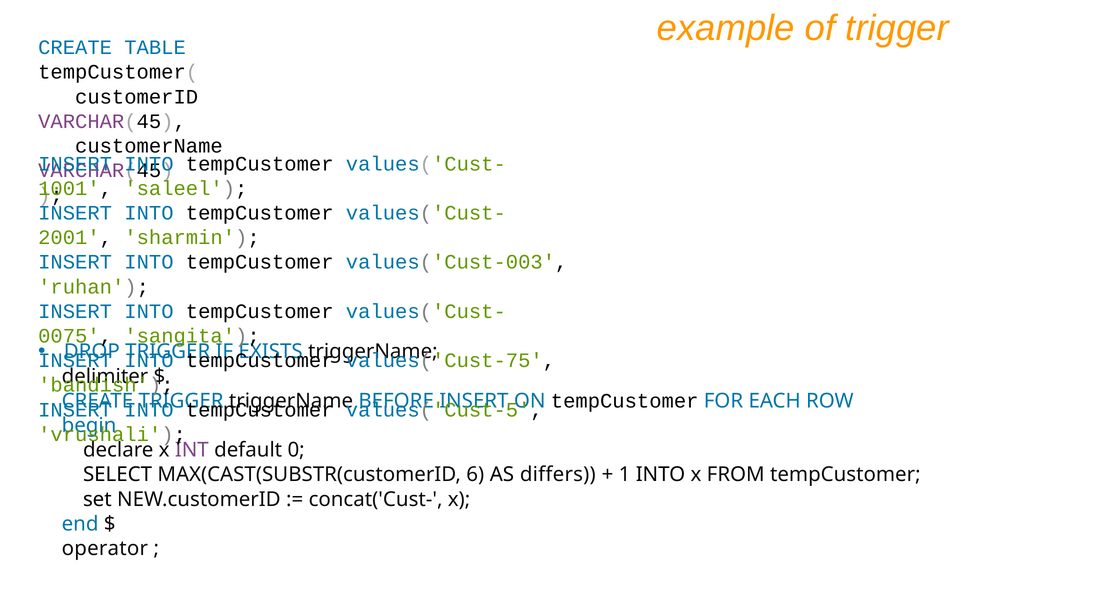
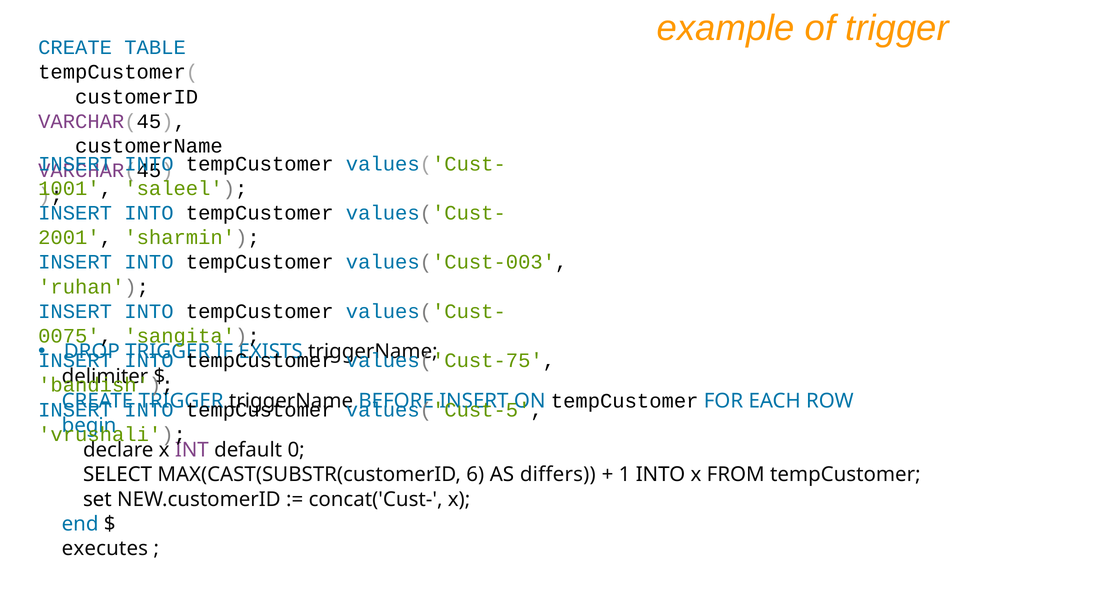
operator: operator -> executes
